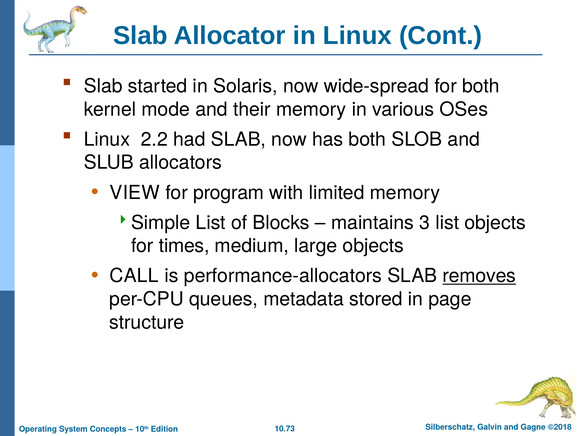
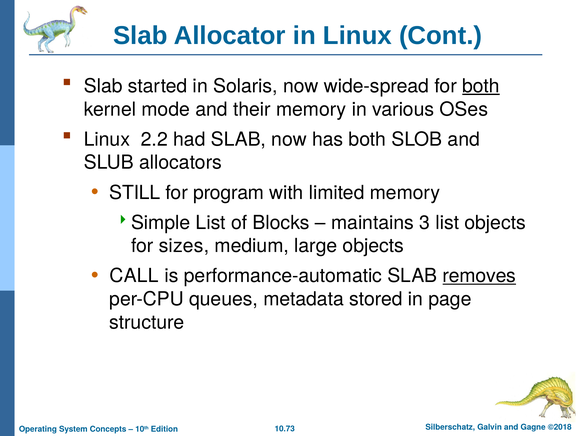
both at (481, 86) underline: none -> present
VIEW: VIEW -> STILL
times: times -> sizes
performance-allocators: performance-allocators -> performance-automatic
